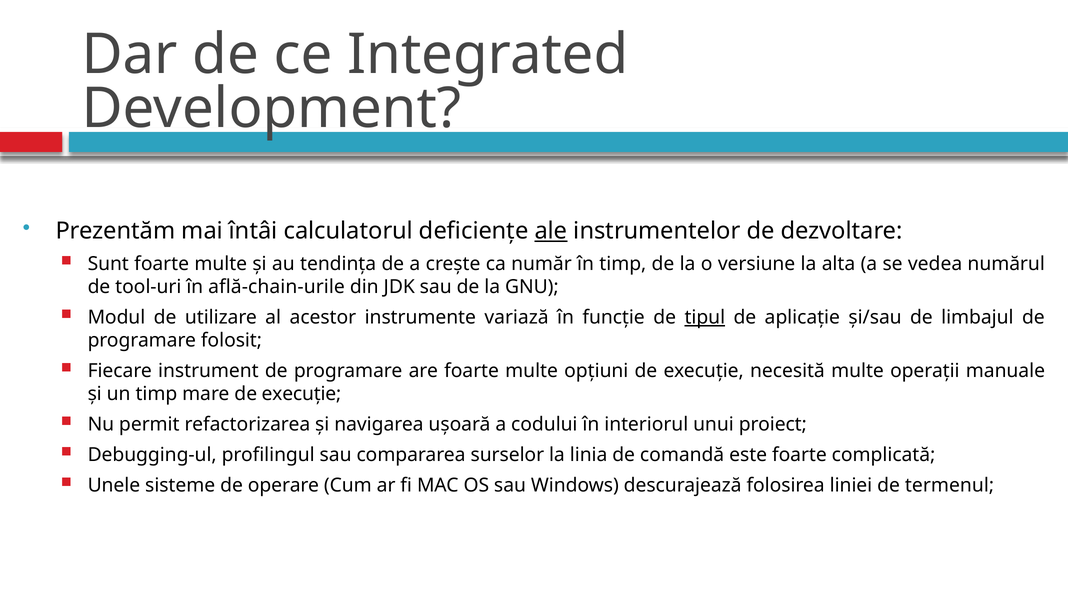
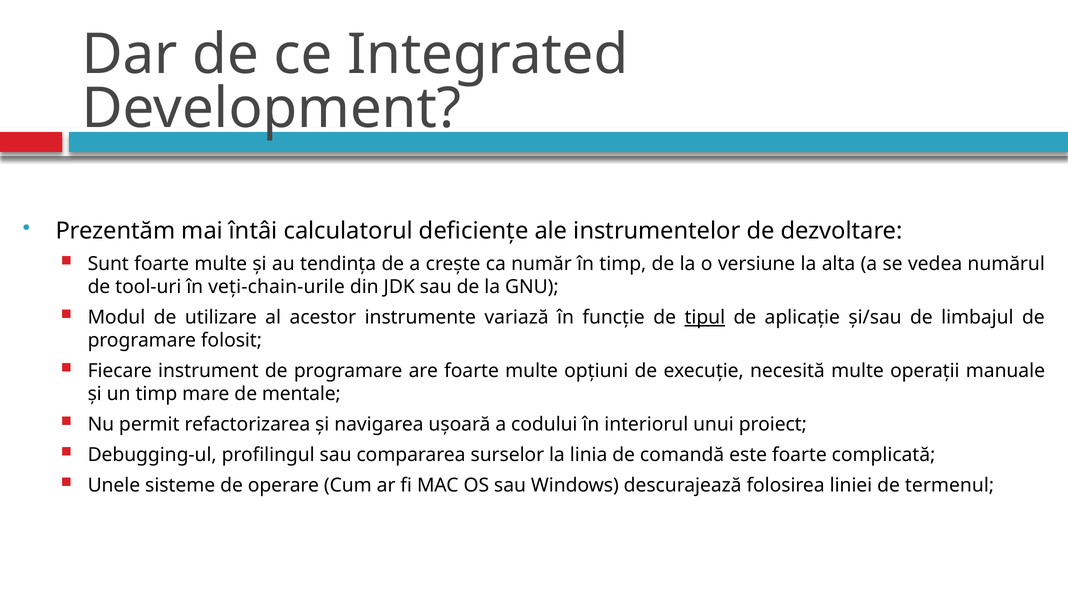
ale underline: present -> none
află-chain-urile: află-chain-urile -> veți-chain-urile
mare de execuție: execuție -> mentale
